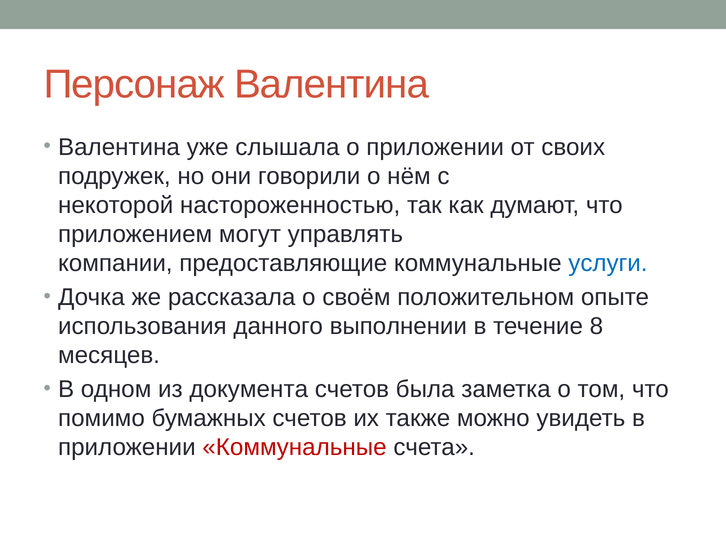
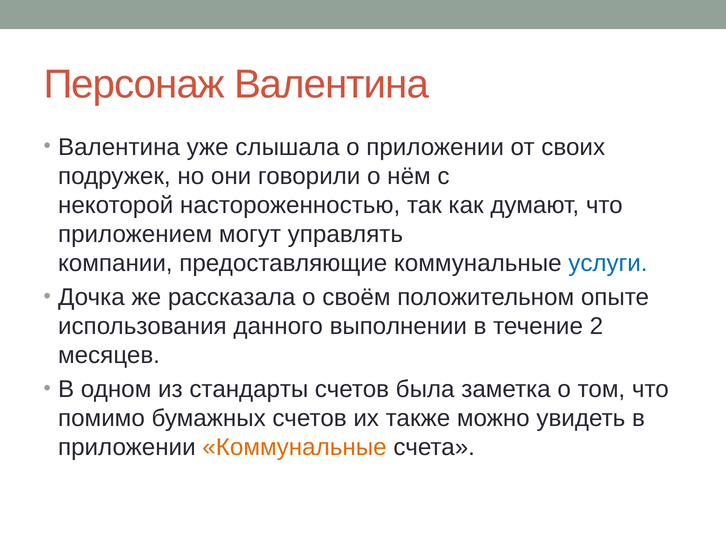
8: 8 -> 2
документа: документа -> стандарты
Коммунальные at (295, 447) colour: red -> orange
